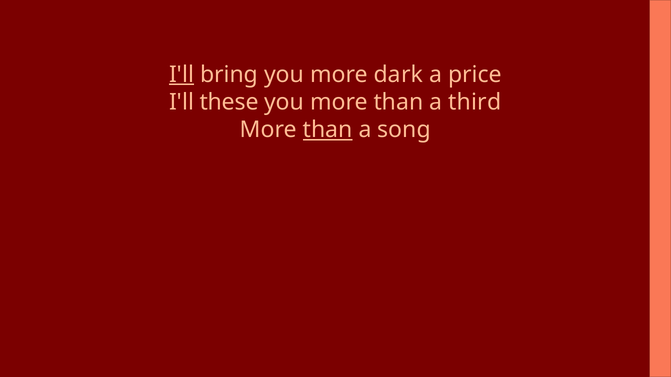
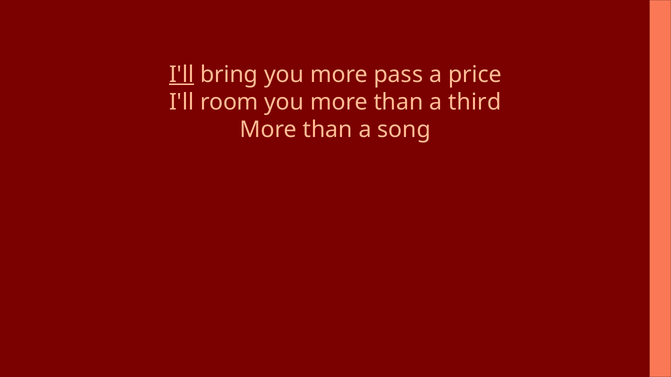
dark: dark -> pass
these: these -> room
than at (328, 130) underline: present -> none
